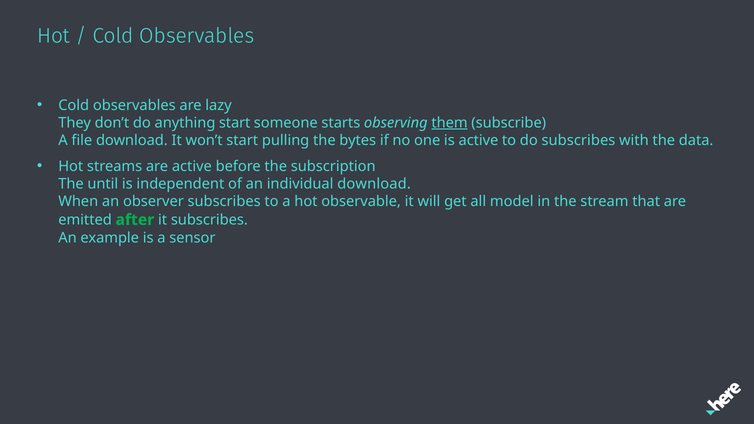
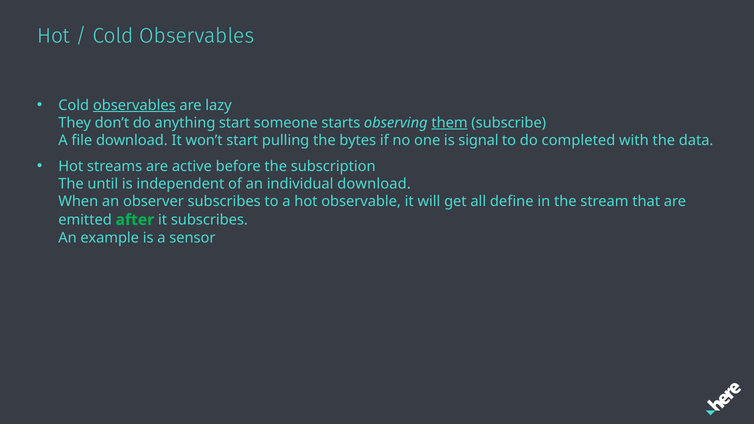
observables at (134, 105) underline: none -> present
is active: active -> signal
do subscribes: subscribes -> completed
model: model -> define
